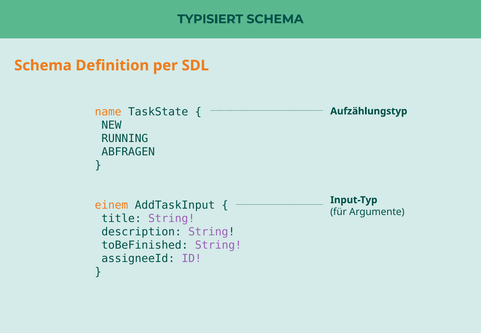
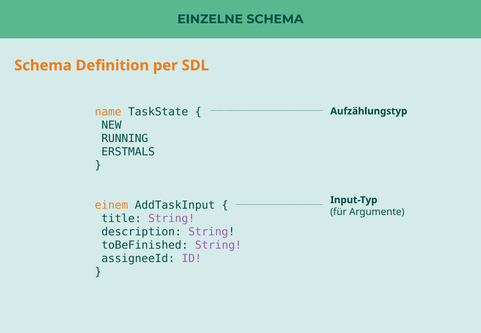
TYPISIERT: TYPISIERT -> EINZELNE
ABFRAGEN: ABFRAGEN -> ERSTMALS
